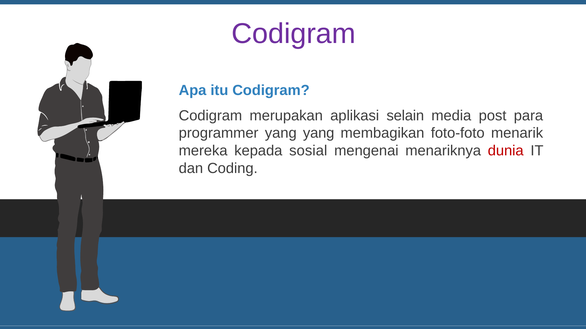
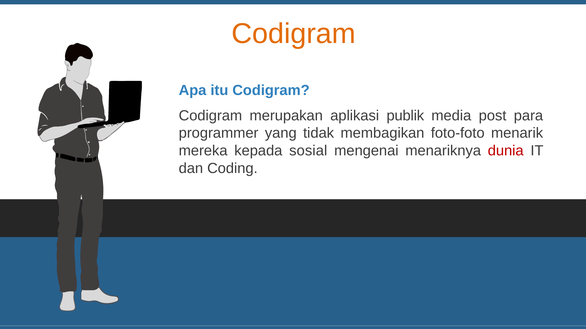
Codigram at (294, 34) colour: purple -> orange
selain: selain -> publik
yang yang: yang -> tidak
